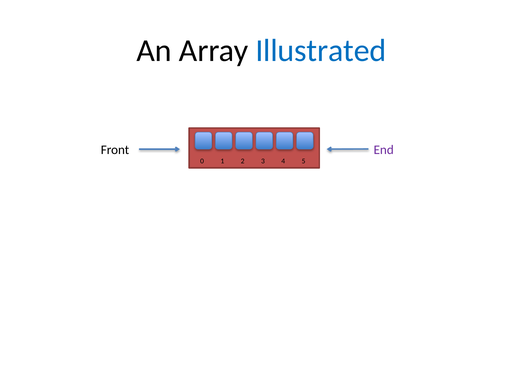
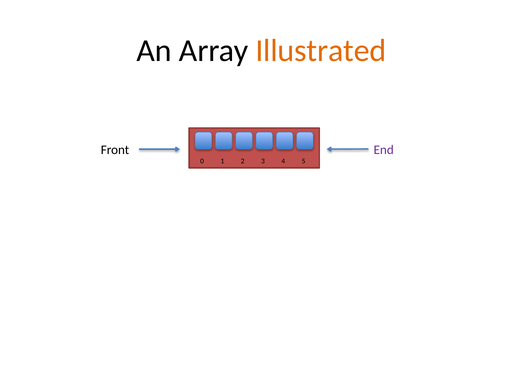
Illustrated colour: blue -> orange
